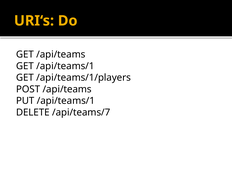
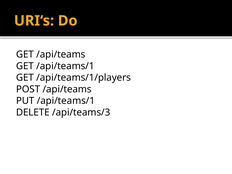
/api/teams/7: /api/teams/7 -> /api/teams/3
